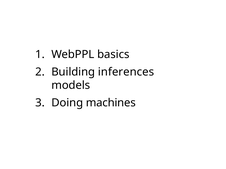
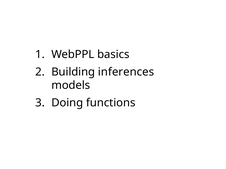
machines: machines -> functions
